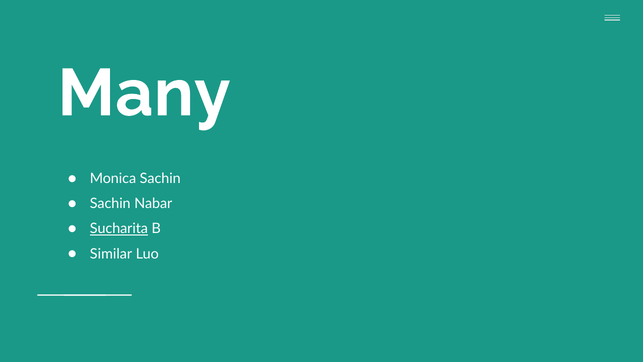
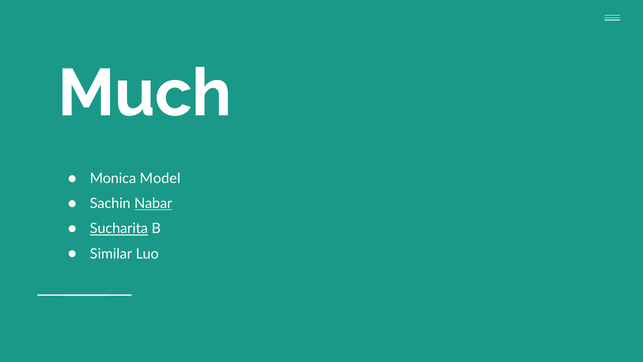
Many: Many -> Much
Monica Sachin: Sachin -> Model
Nabar underline: none -> present
